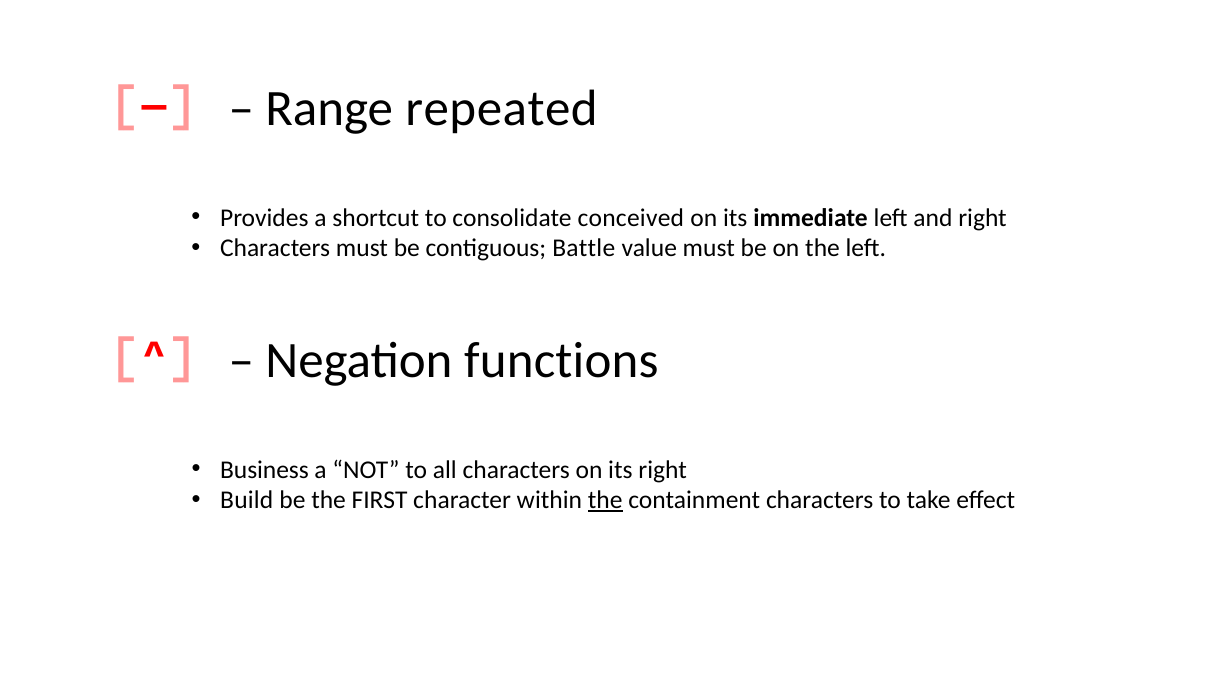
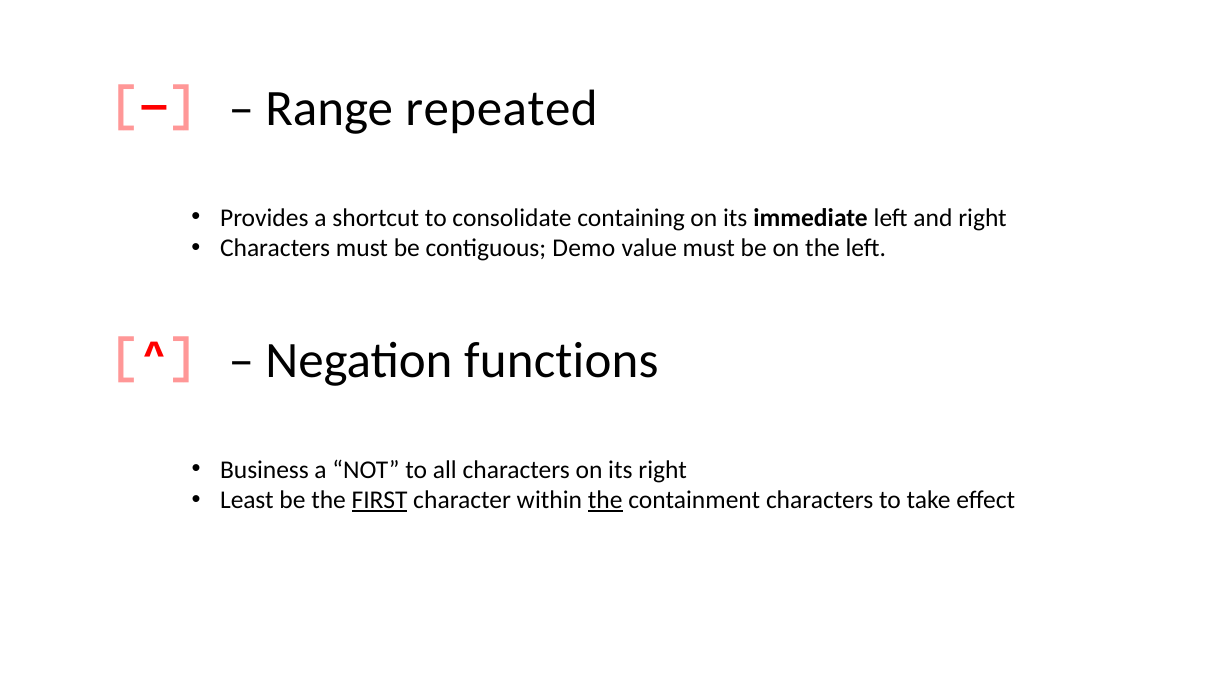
conceived: conceived -> containing
Battle: Battle -> Demo
Build: Build -> Least
FIRST underline: none -> present
